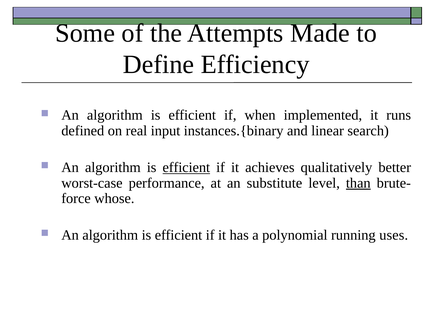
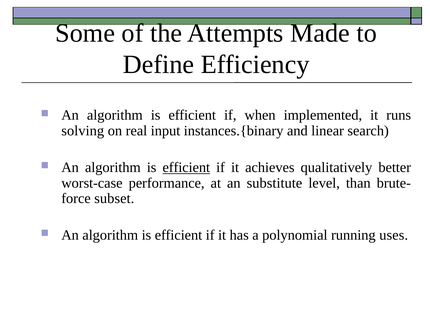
defined: defined -> solving
than underline: present -> none
whose: whose -> subset
